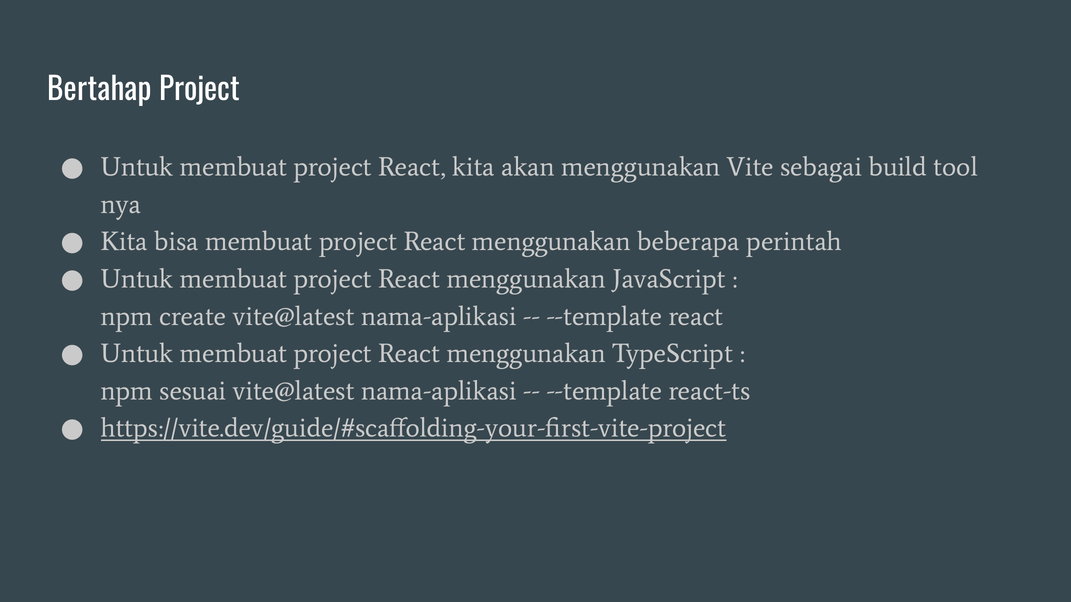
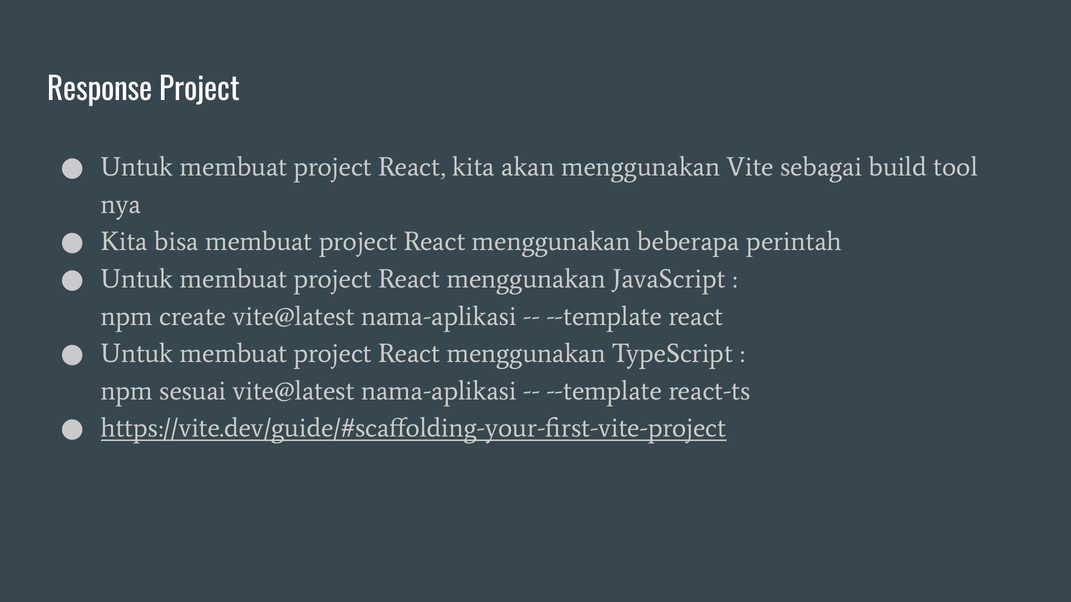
Bertahap: Bertahap -> Response
